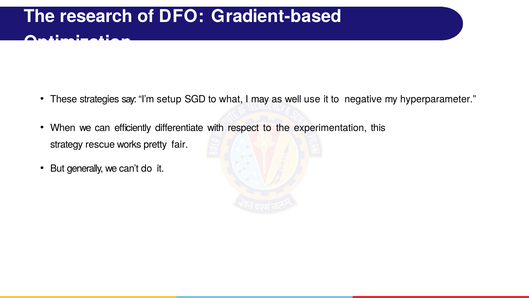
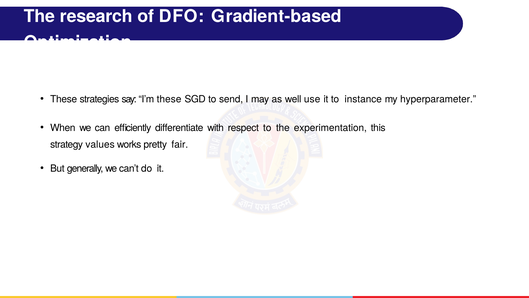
I’m setup: setup -> these
what: what -> send
negative: negative -> instance
rescue: rescue -> values
